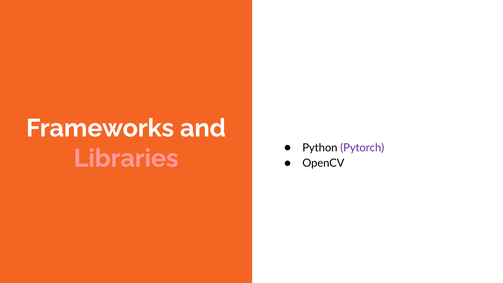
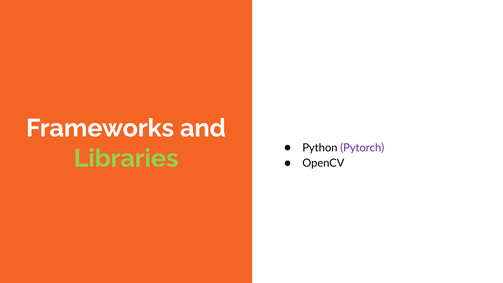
Libraries colour: pink -> light green
